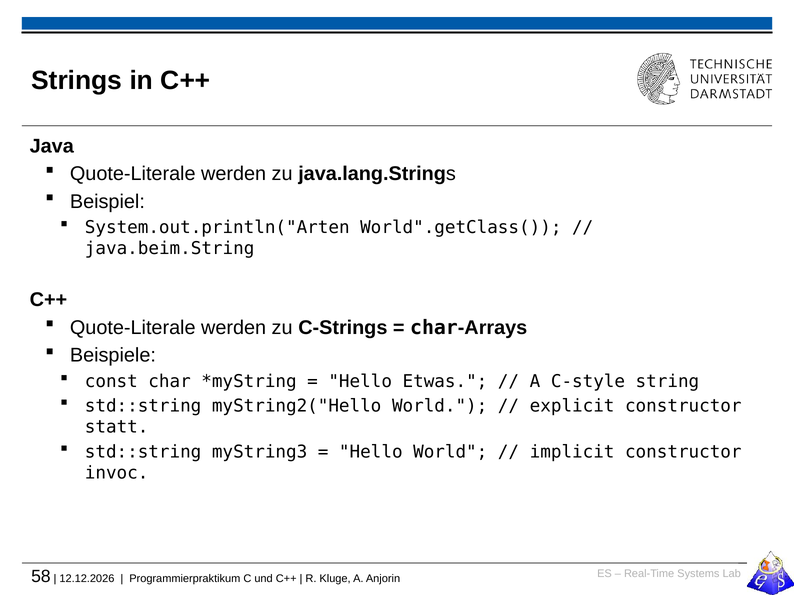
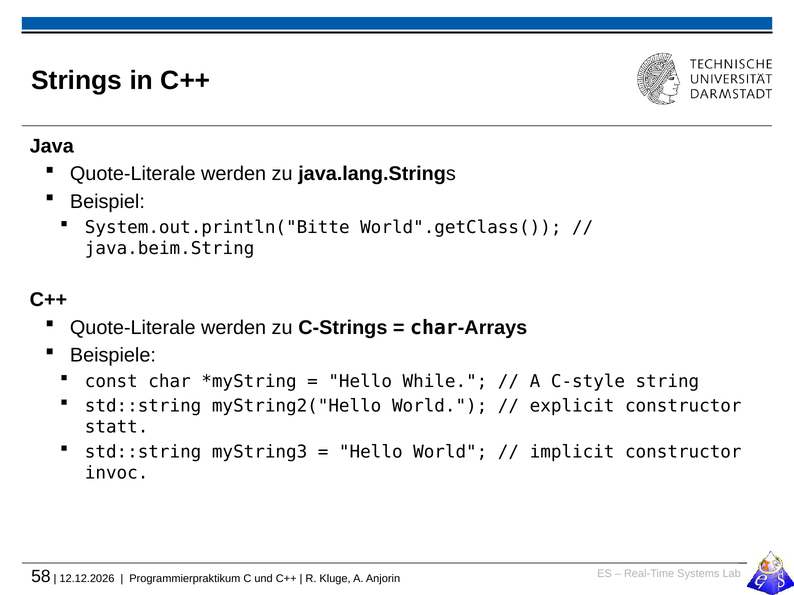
System.out.println("Arten: System.out.println("Arten -> System.out.println("Bitte
Etwas: Etwas -> While
